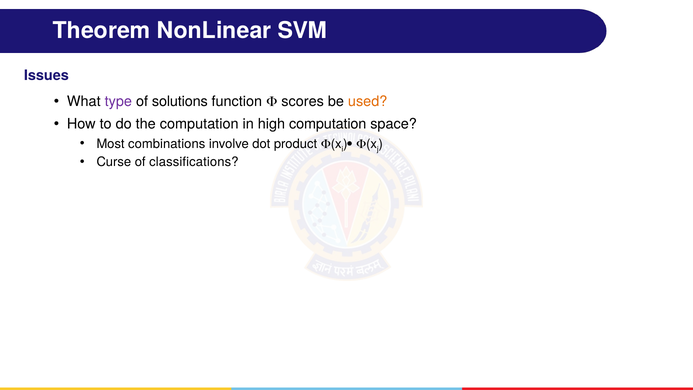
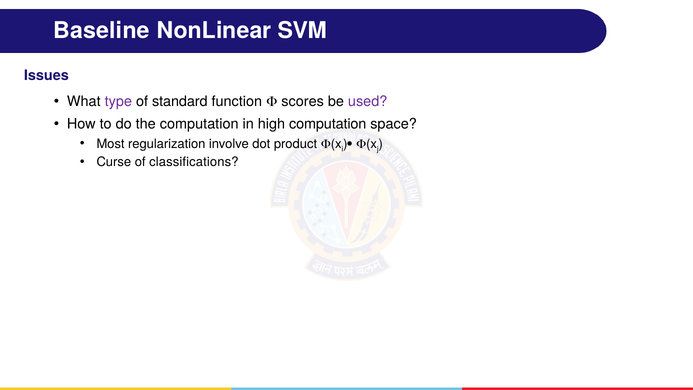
Theorem: Theorem -> Baseline
solutions: solutions -> standard
used colour: orange -> purple
combinations: combinations -> regularization
